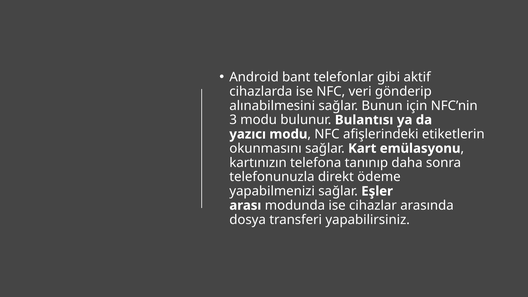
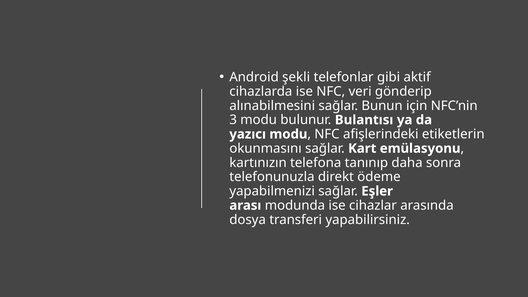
bant: bant -> şekli
